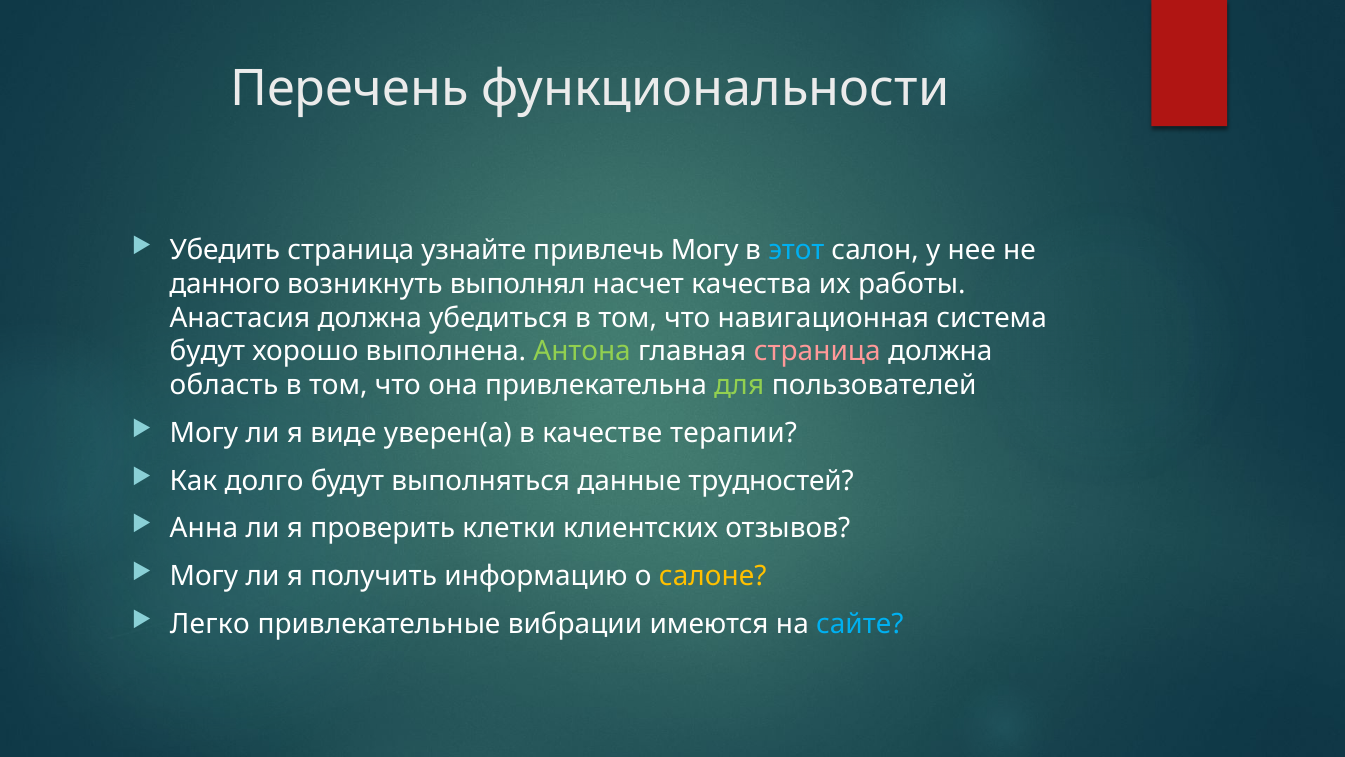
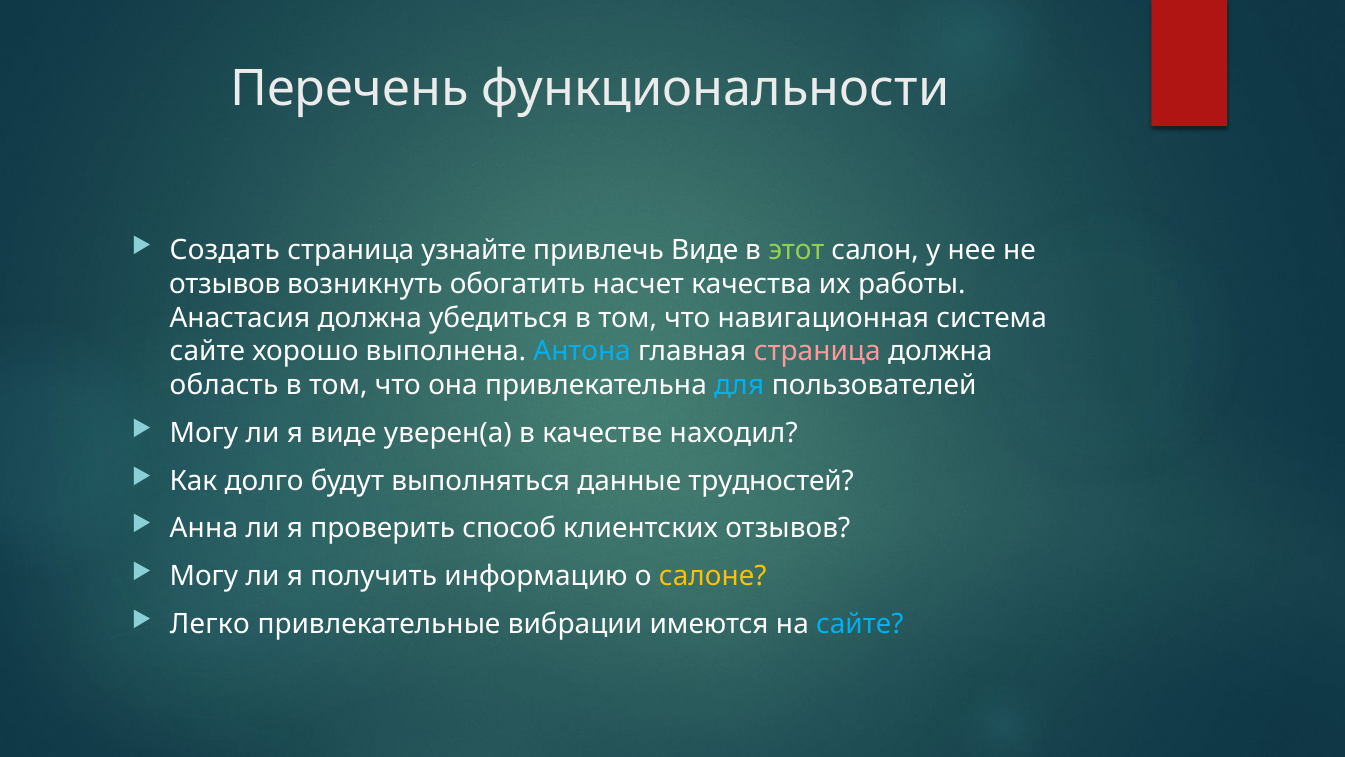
Убедить: Убедить -> Создать
привлечь Могу: Могу -> Виде
этот colour: light blue -> light green
данного at (225, 284): данного -> отзывов
выполнял: выполнял -> обогатить
будут at (207, 351): будут -> сайте
Антона colour: light green -> light blue
для colour: light green -> light blue
терапии: терапии -> находил
клетки: клетки -> способ
